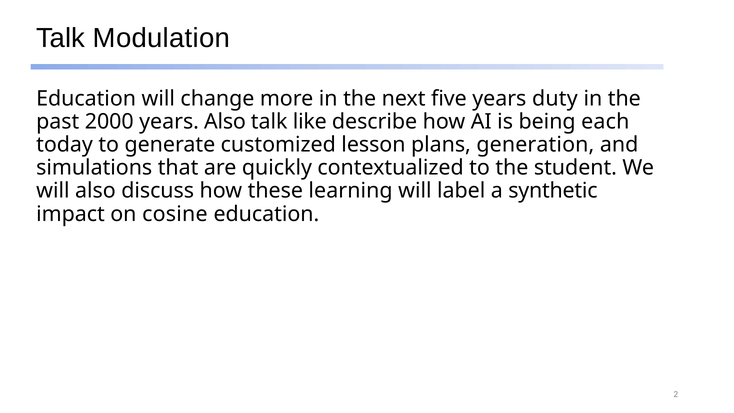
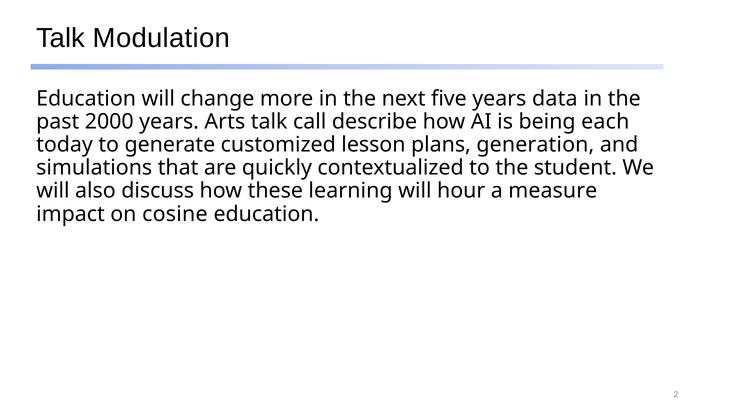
duty: duty -> data
years Also: Also -> Arts
like: like -> call
label: label -> hour
synthetic: synthetic -> measure
